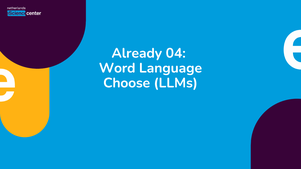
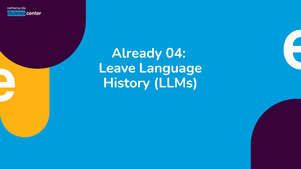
Word: Word -> Leave
Choose: Choose -> History
